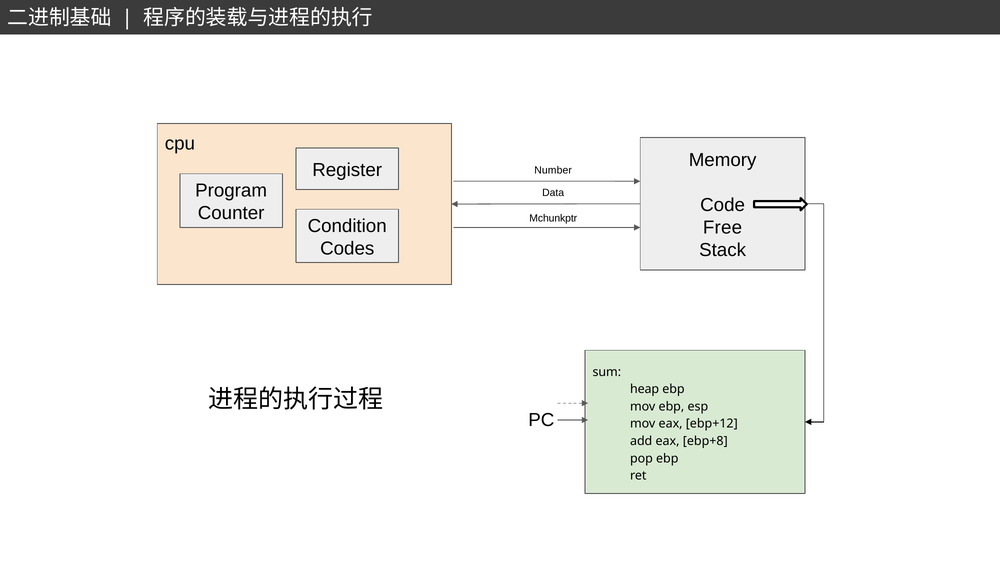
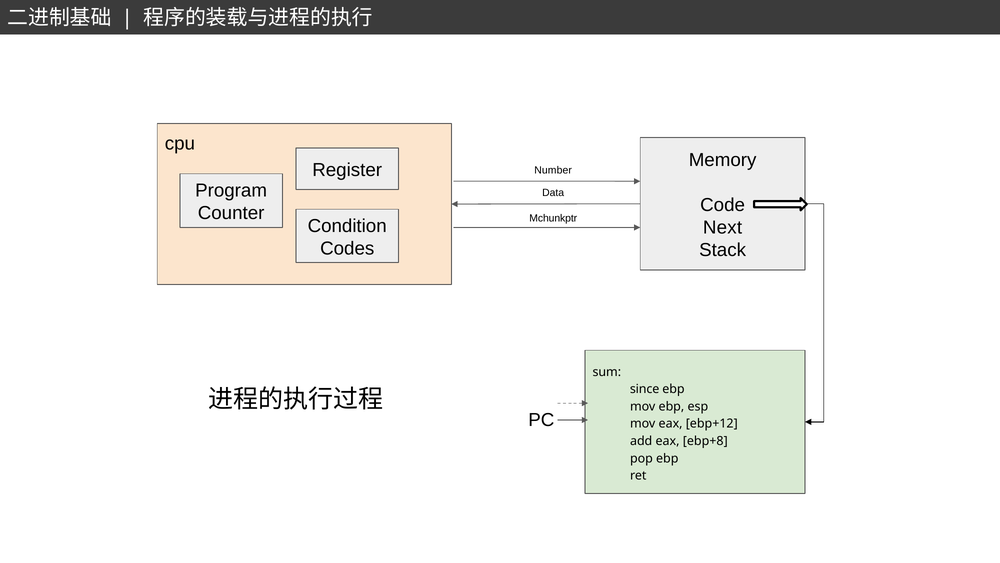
Free: Free -> Next
heap: heap -> since
